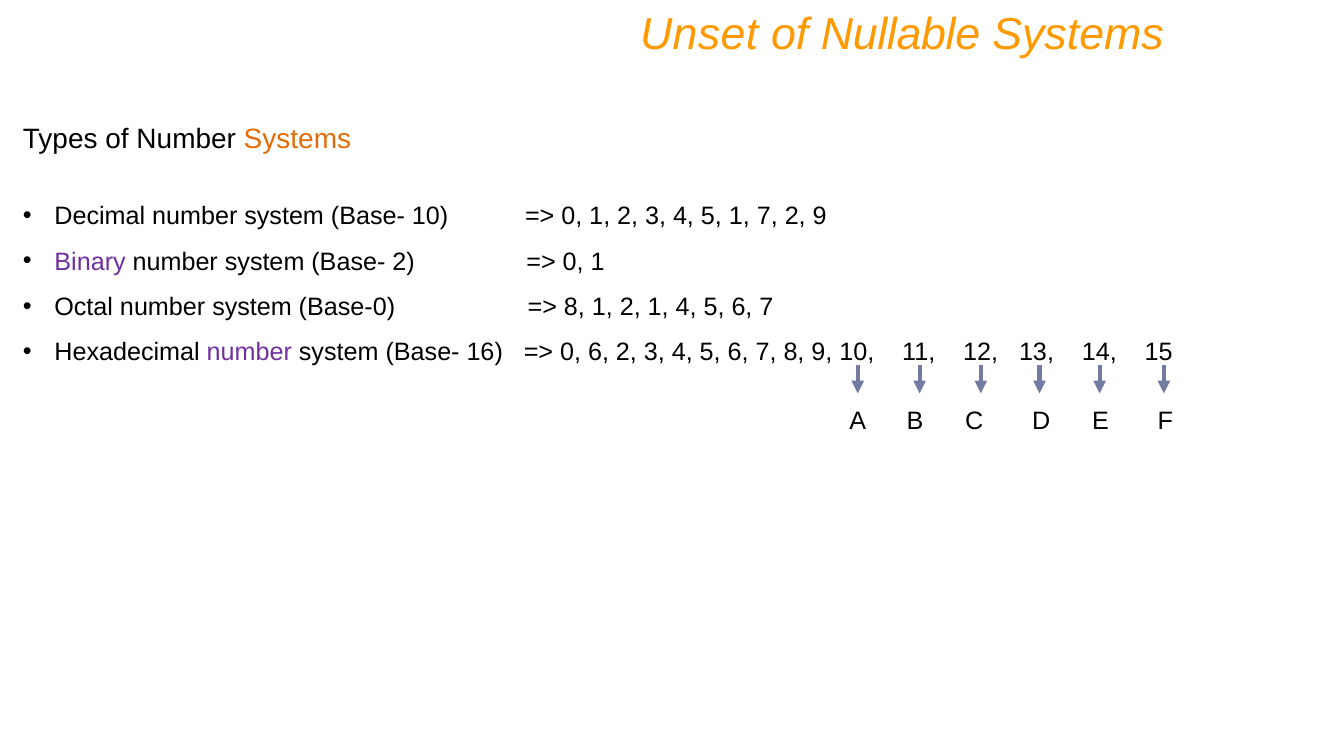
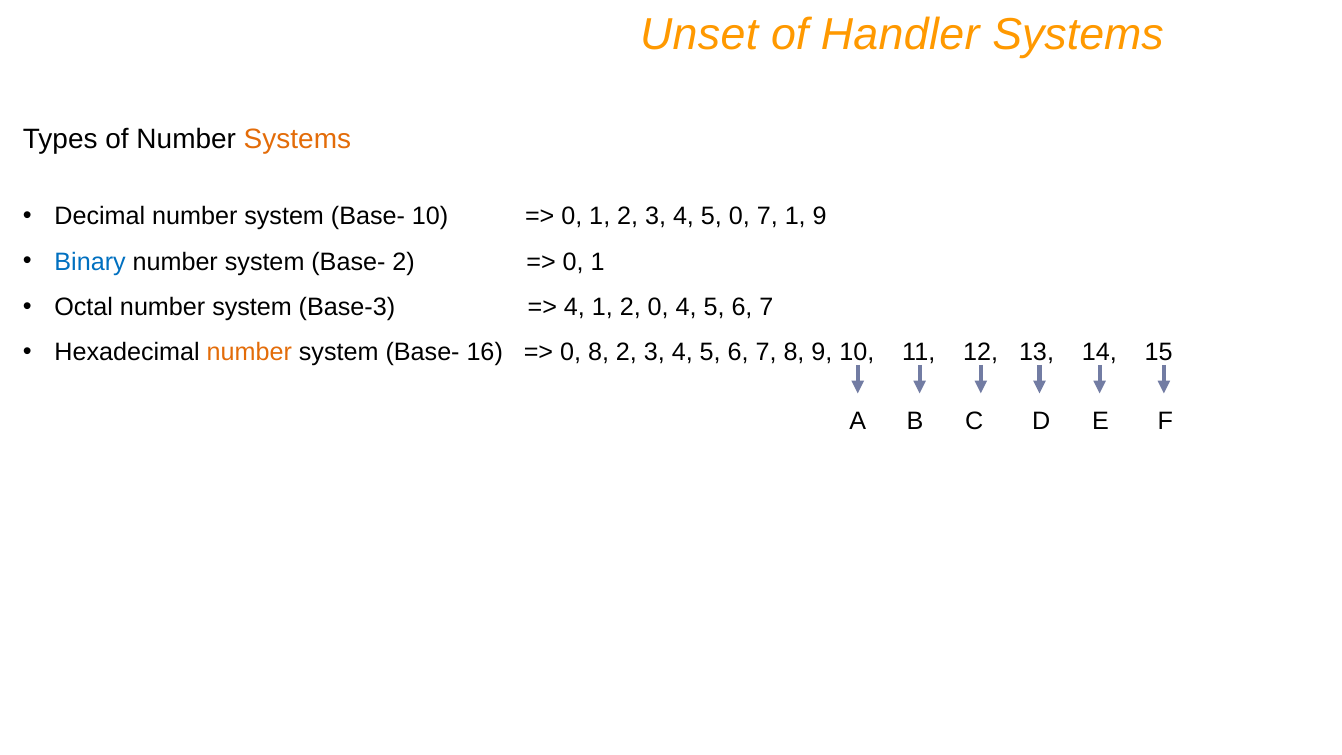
Nullable: Nullable -> Handler
5 1: 1 -> 0
7 2: 2 -> 1
Binary colour: purple -> blue
Base-0: Base-0 -> Base-3
8 at (574, 307): 8 -> 4
2 1: 1 -> 0
number at (249, 352) colour: purple -> orange
0 6: 6 -> 8
